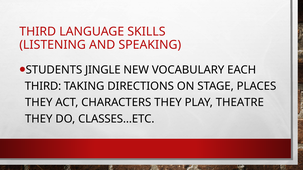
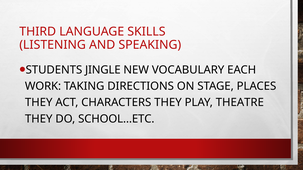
THIRD at (43, 86): THIRD -> WORK
CLASSES…ETC: CLASSES…ETC -> SCHOOL…ETC
